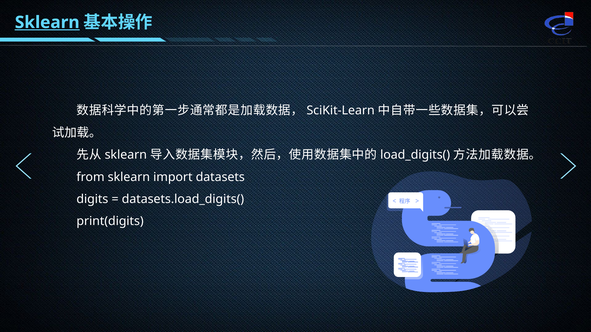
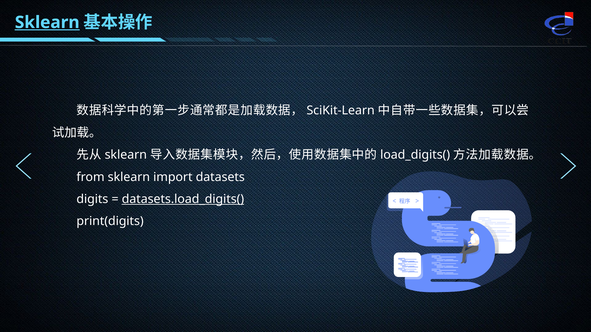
datasets.load_digits( underline: none -> present
